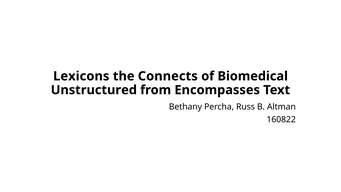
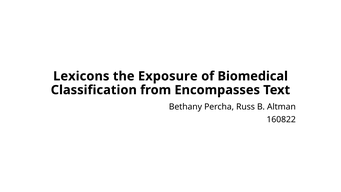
Connects: Connects -> Exposure
Unstructured: Unstructured -> Classification
